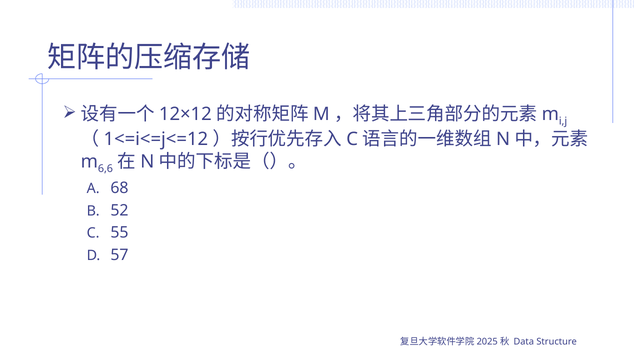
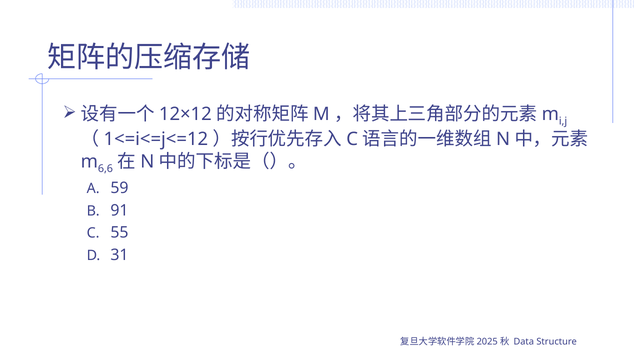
68: 68 -> 59
52: 52 -> 91
57: 57 -> 31
